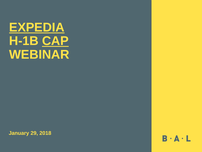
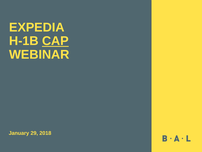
EXPEDIA underline: present -> none
